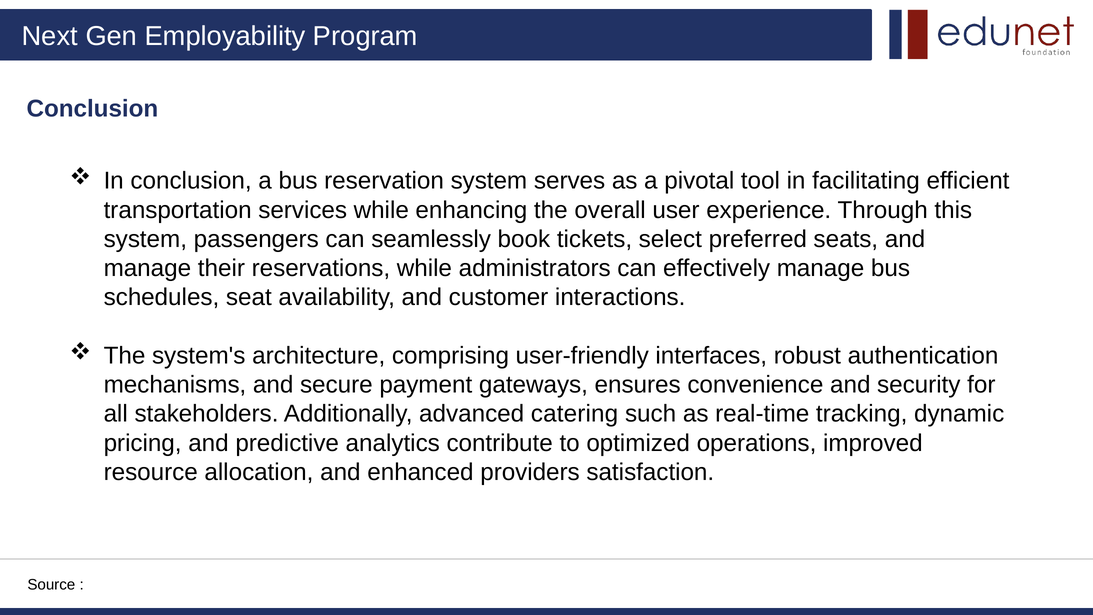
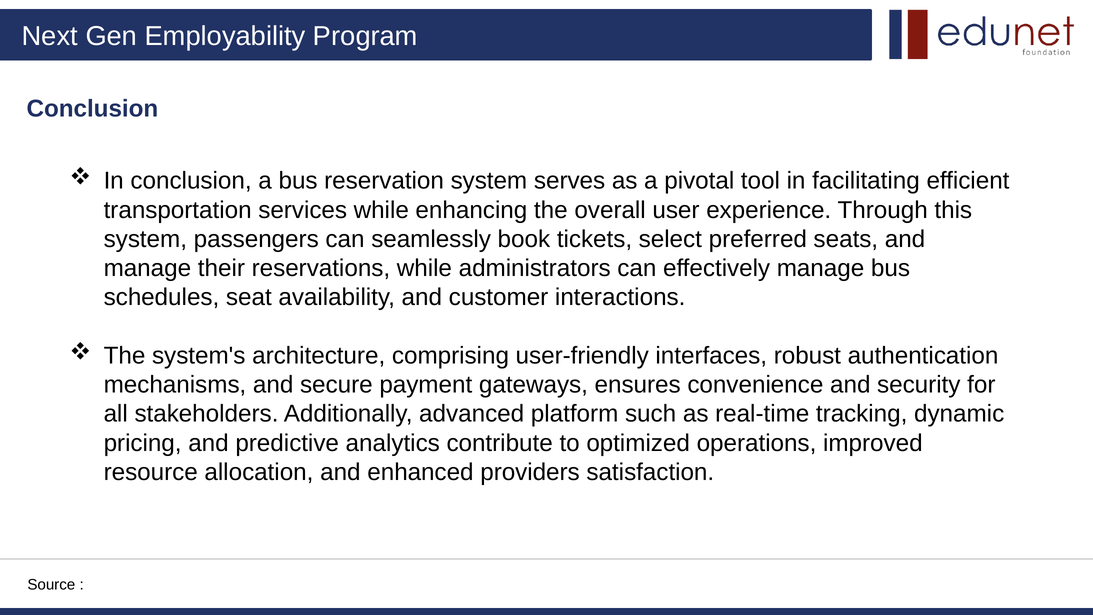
catering: catering -> platform
